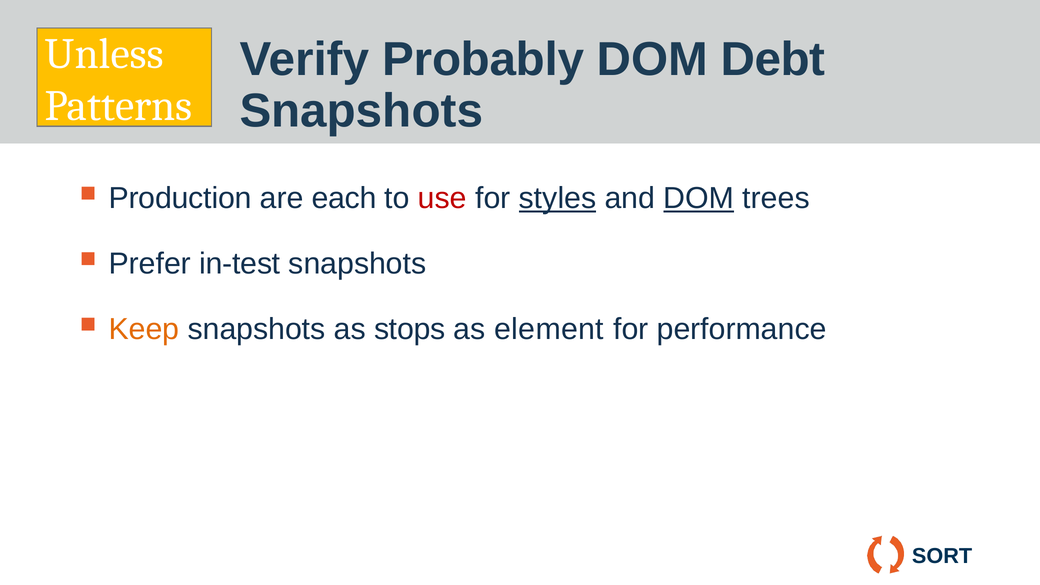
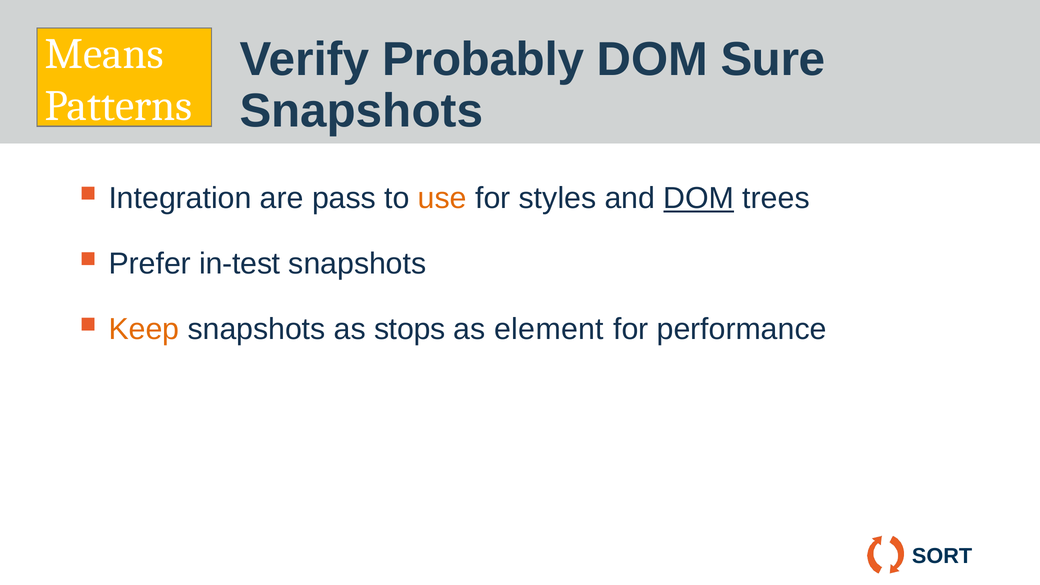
Unless: Unless -> Means
Debt: Debt -> Sure
Production: Production -> Integration
each: each -> pass
use colour: red -> orange
styles underline: present -> none
